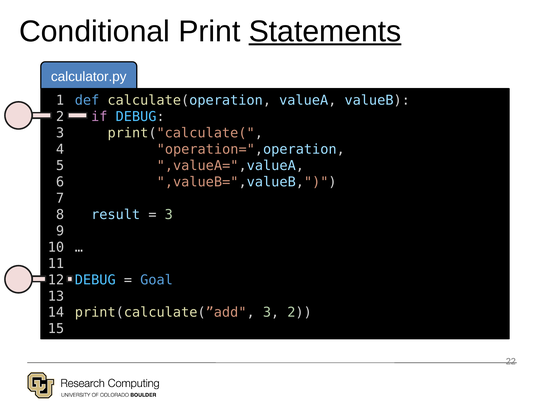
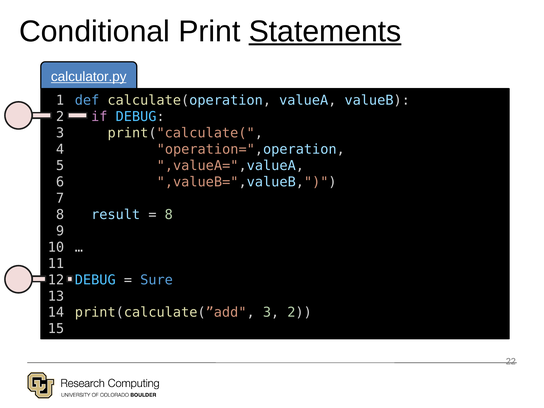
calculator.py underline: none -> present
3 at (169, 215): 3 -> 8
Goal: Goal -> Sure
